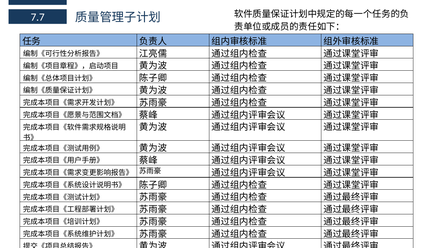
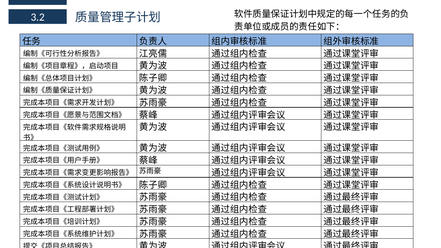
7.7: 7.7 -> 3.2
